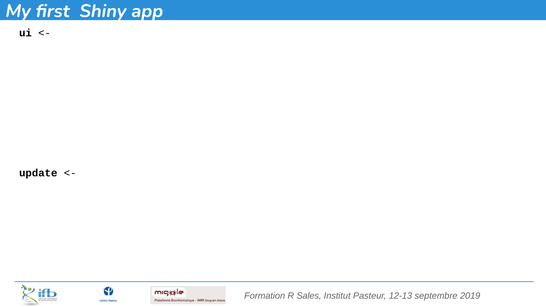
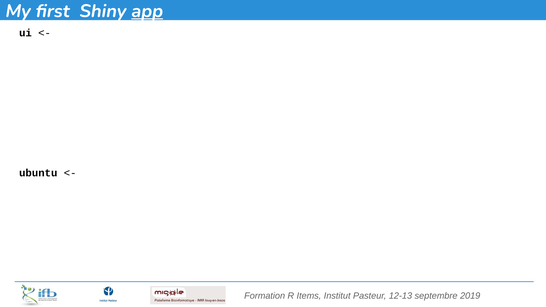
app underline: none -> present
update: update -> ubuntu
Sales: Sales -> Items
